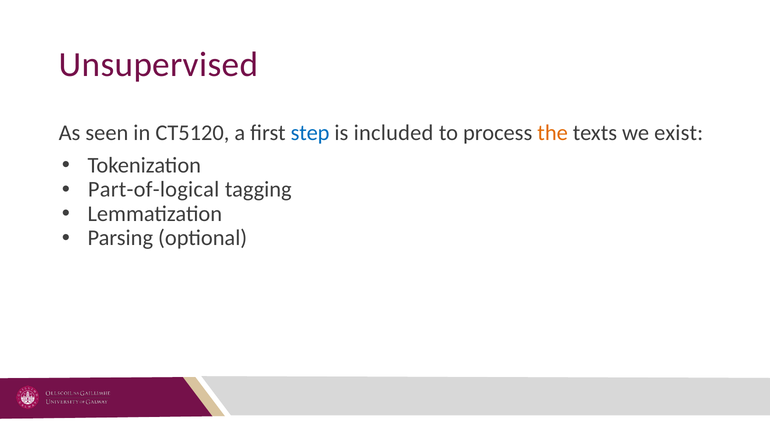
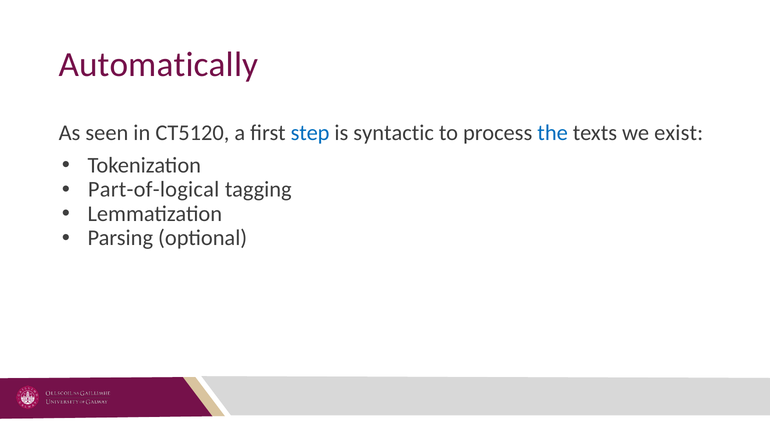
Unsupervised: Unsupervised -> Automatically
included: included -> syntactic
the colour: orange -> blue
